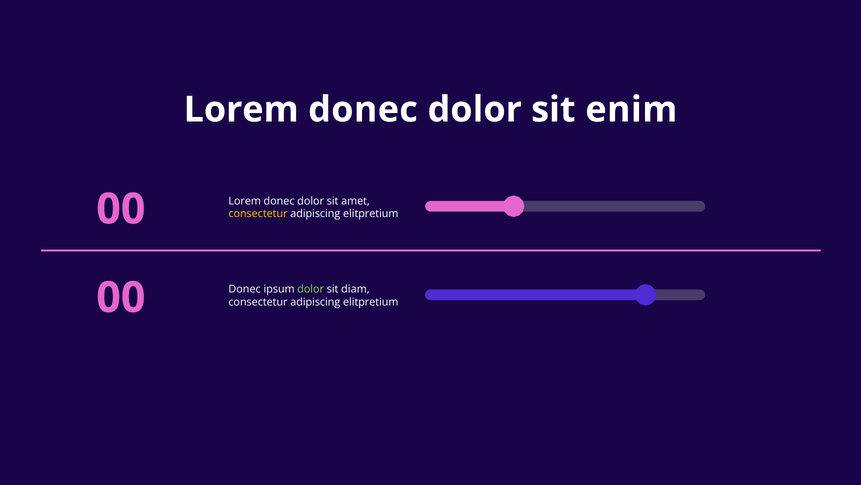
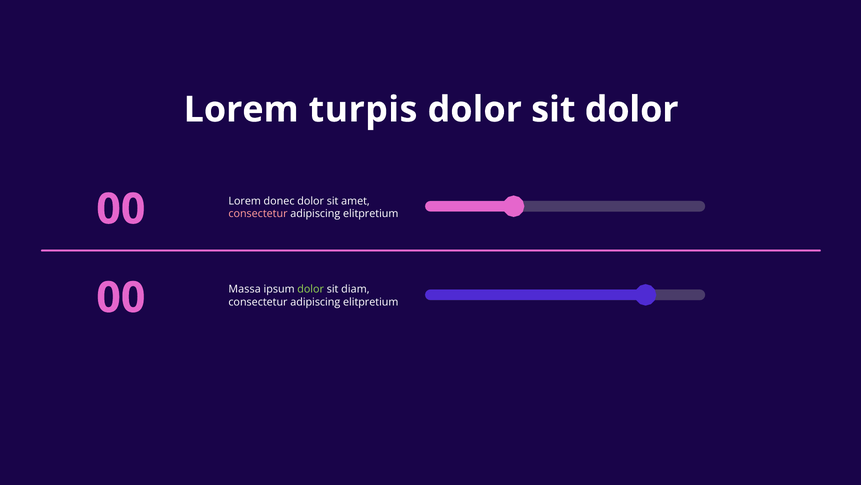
donec at (363, 109): donec -> turpis
sit enim: enim -> dolor
consectetur at (258, 214) colour: yellow -> pink
Donec at (245, 289): Donec -> Massa
